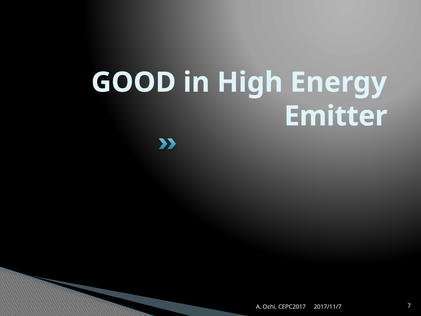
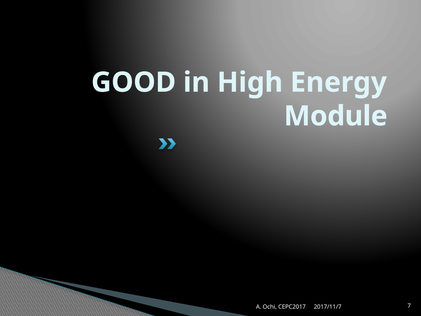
Emitter: Emitter -> Module
